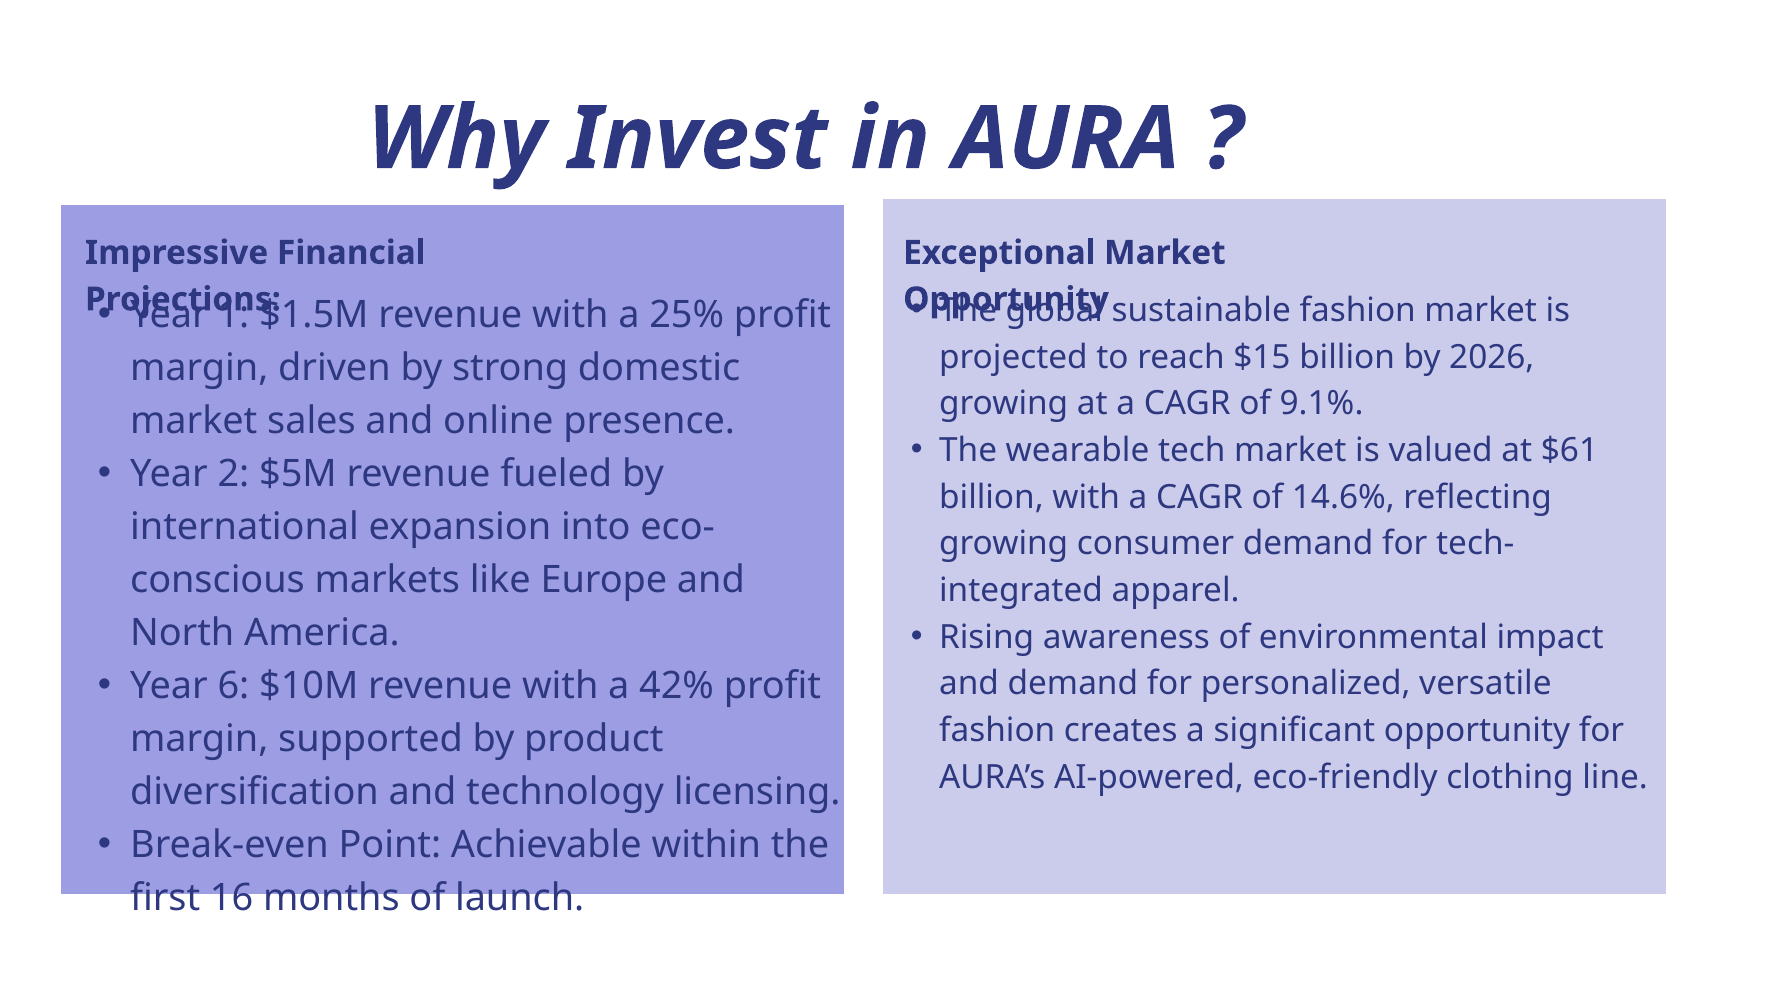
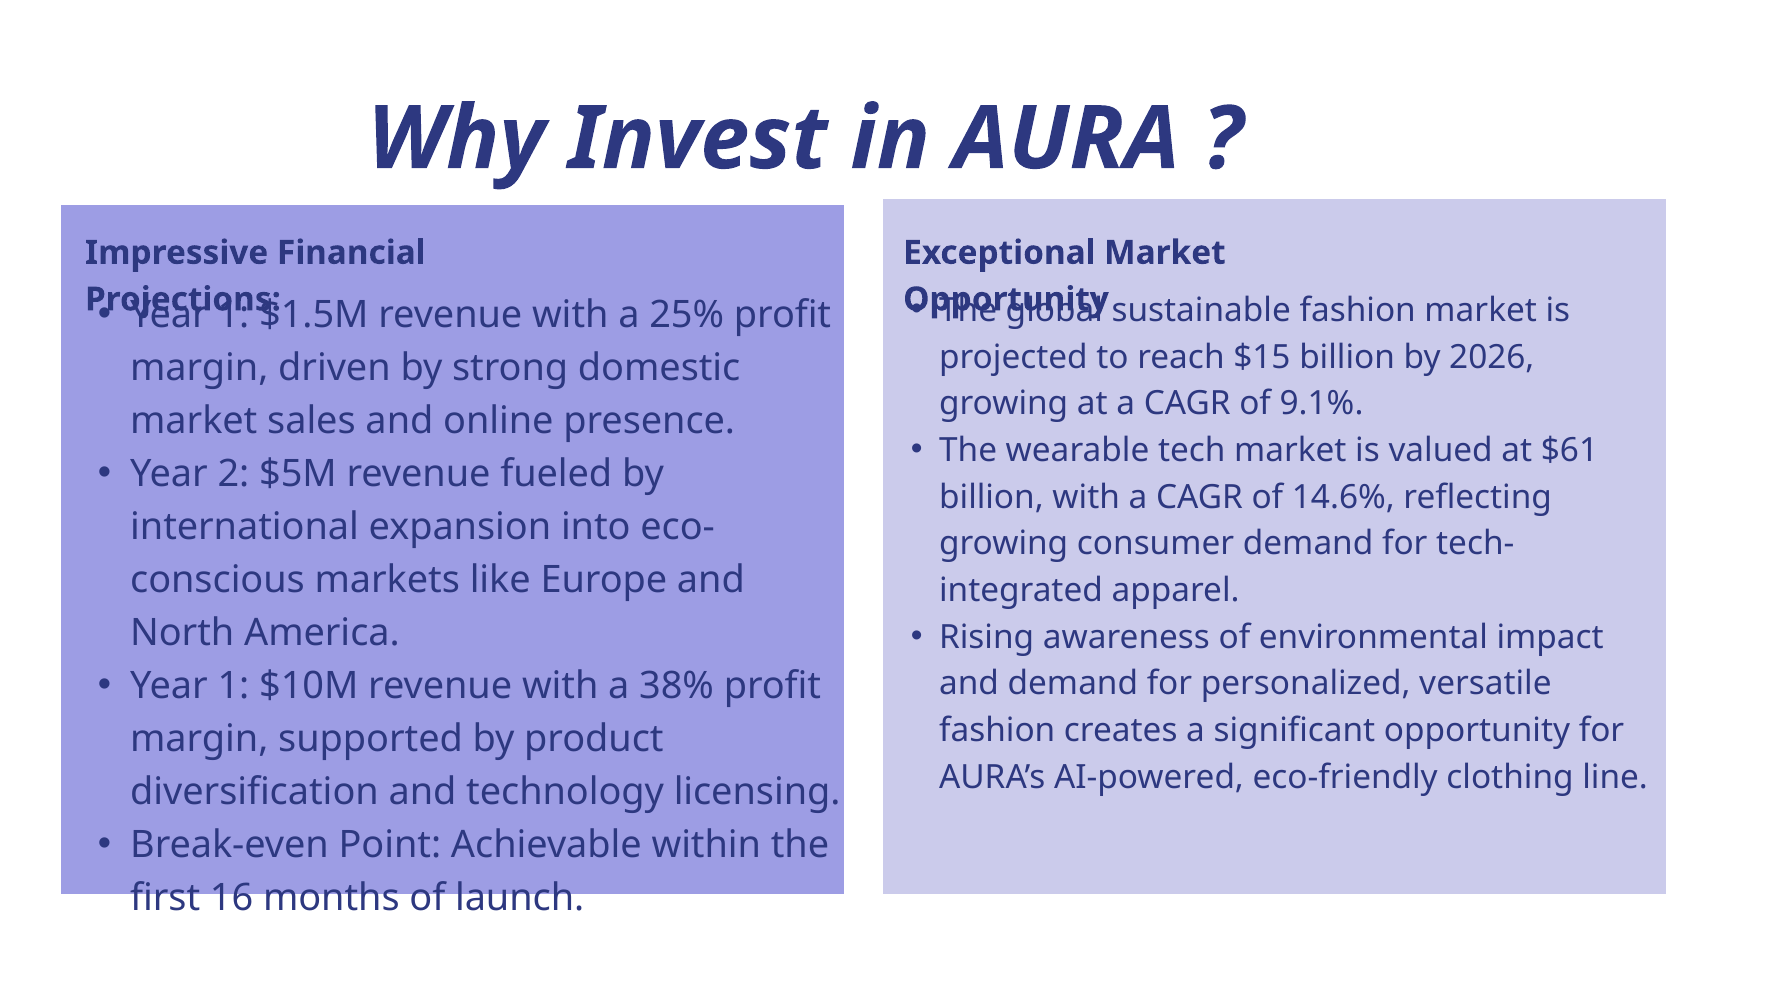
6 at (233, 686): 6 -> 1
42%: 42% -> 38%
